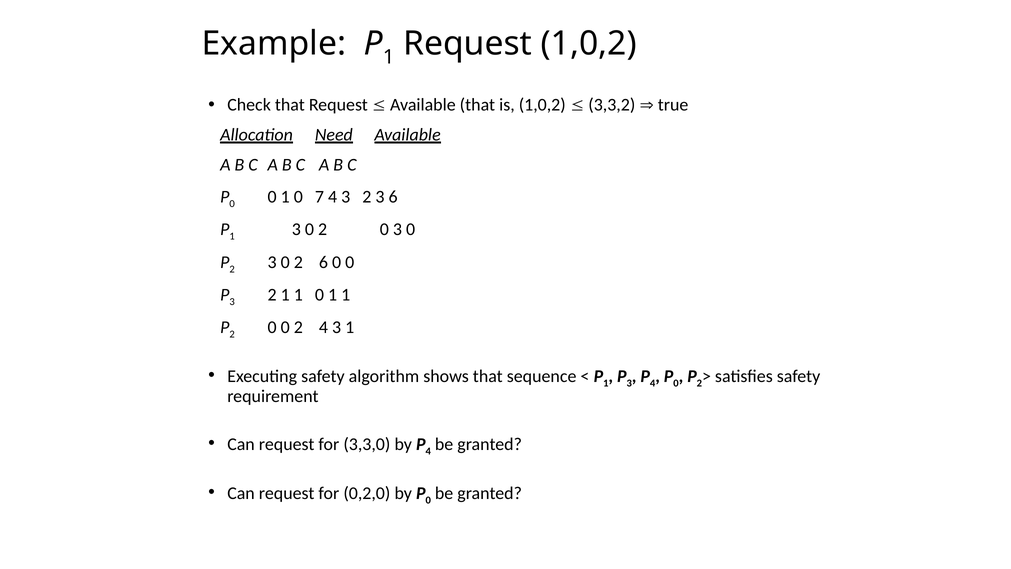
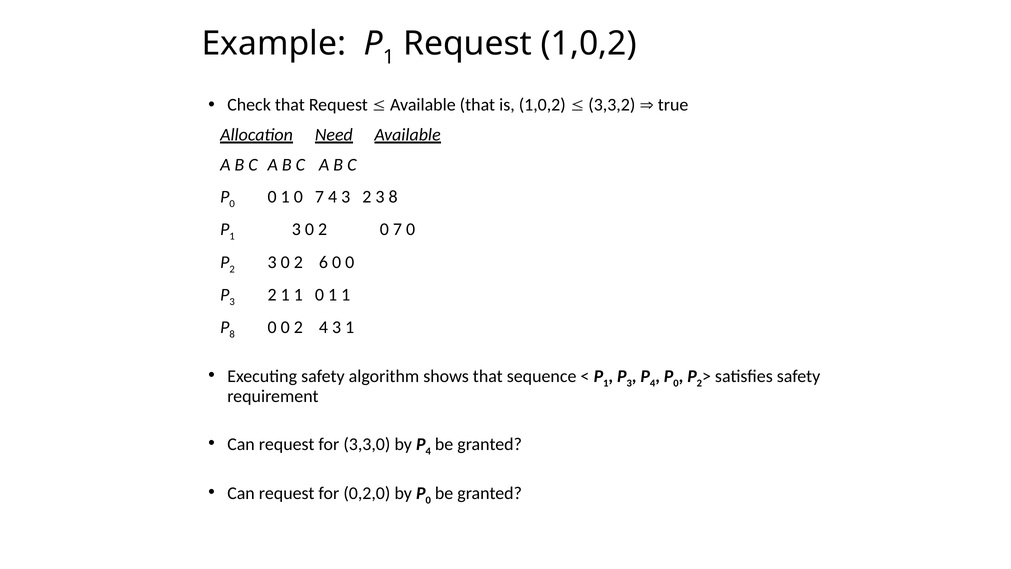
3 6: 6 -> 8
2 0 3: 3 -> 7
2 at (232, 334): 2 -> 8
